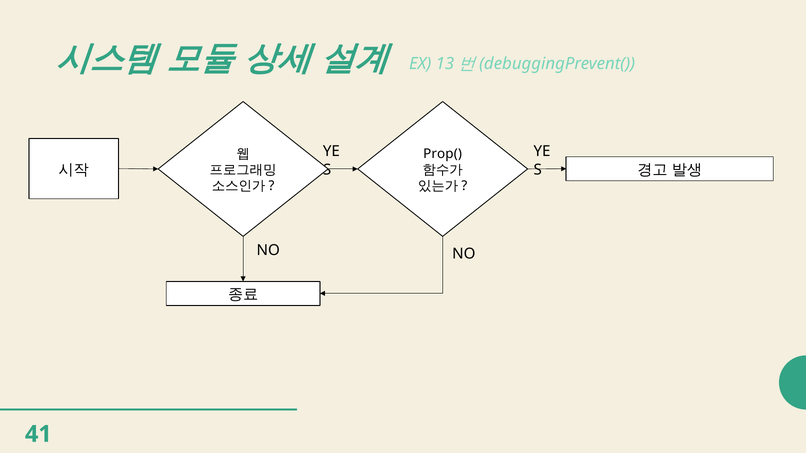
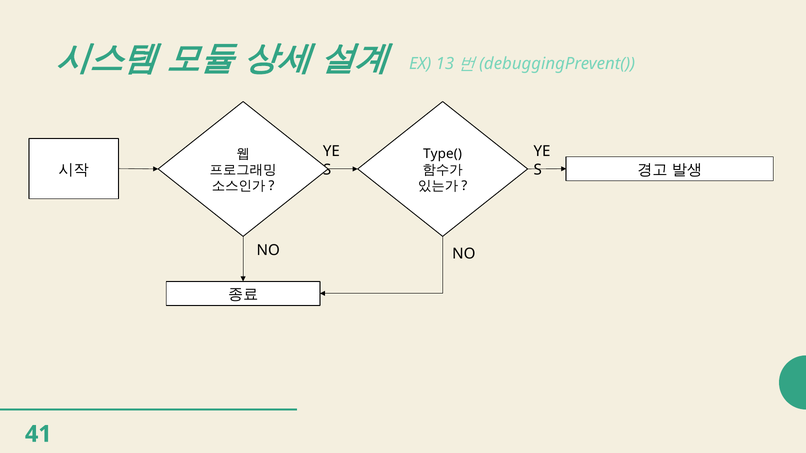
Prop(: Prop( -> Type(
